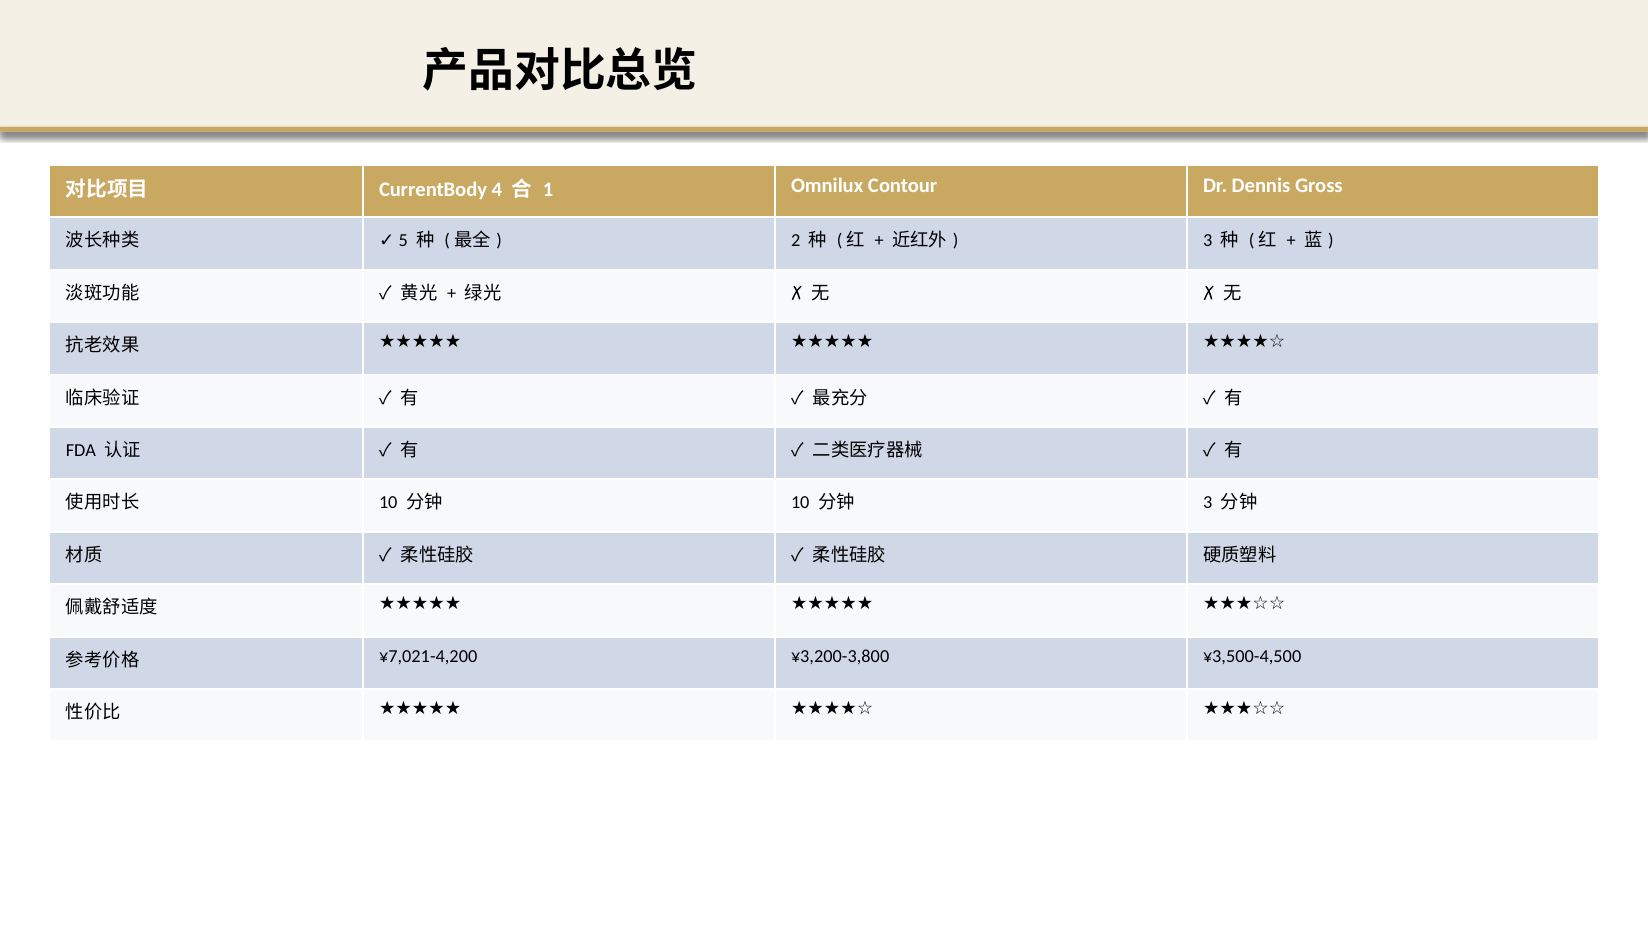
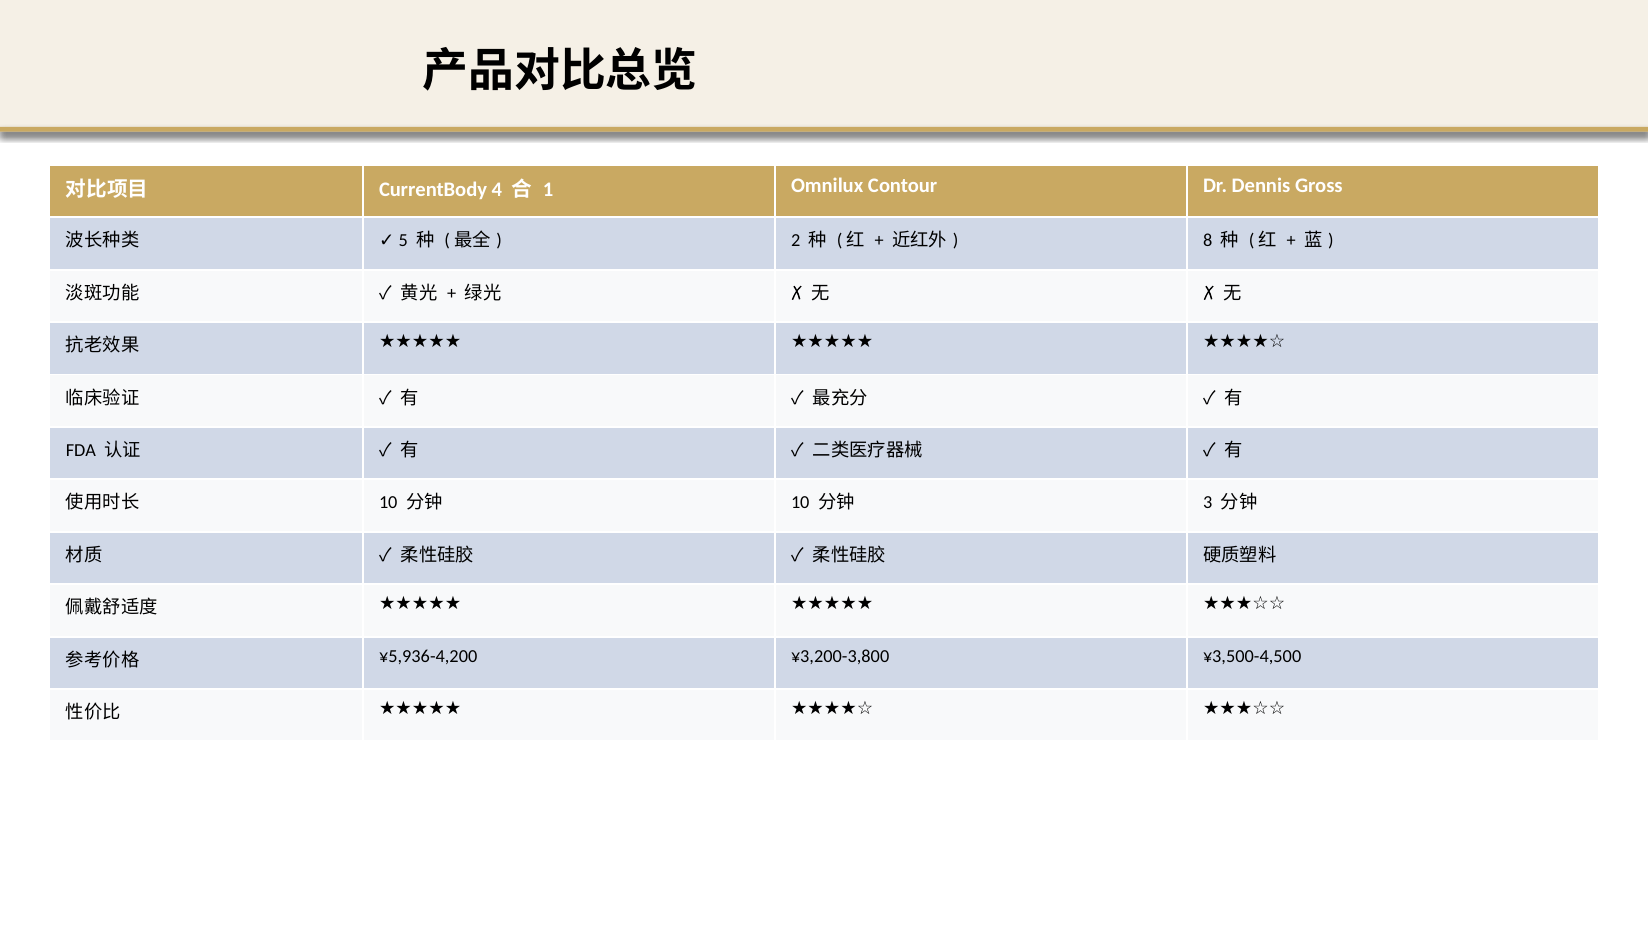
3 at (1208, 241): 3 -> 8
¥7,021-4,200: ¥7,021-4,200 -> ¥5,936-4,200
